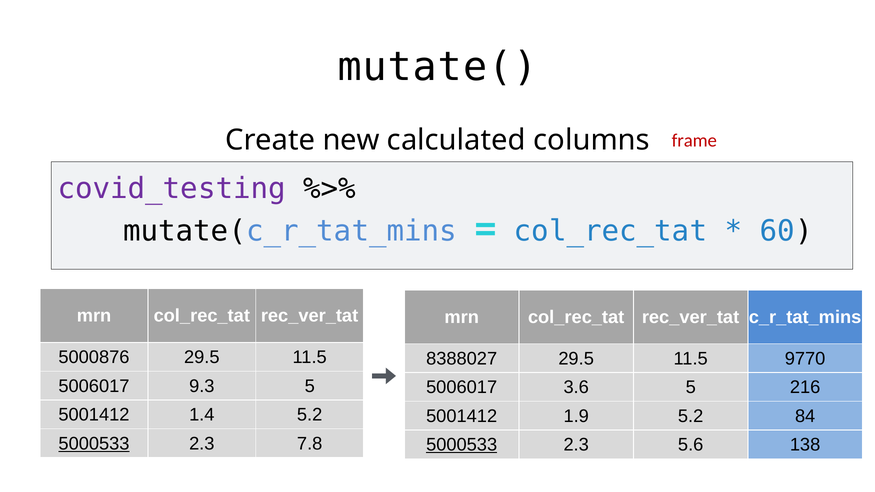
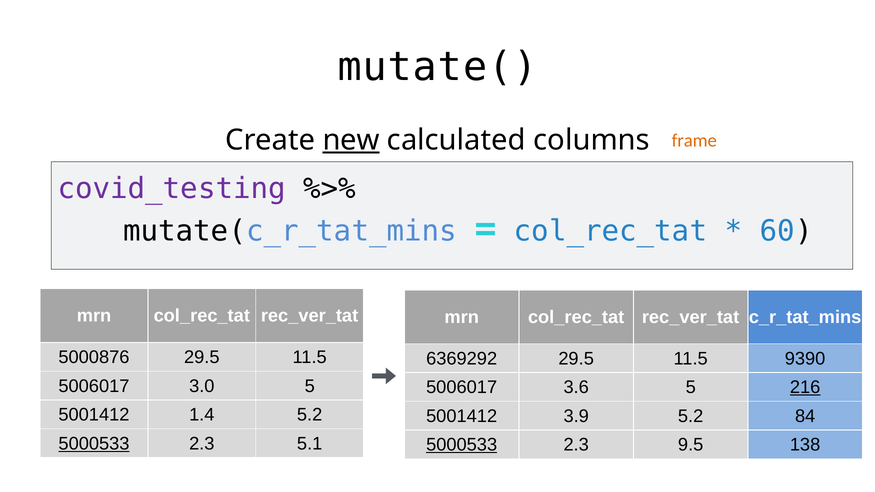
new underline: none -> present
frame colour: red -> orange
8388027: 8388027 -> 6369292
9770: 9770 -> 9390
9.3: 9.3 -> 3.0
216 underline: none -> present
1.9: 1.9 -> 3.9
7.8: 7.8 -> 5.1
5.6: 5.6 -> 9.5
